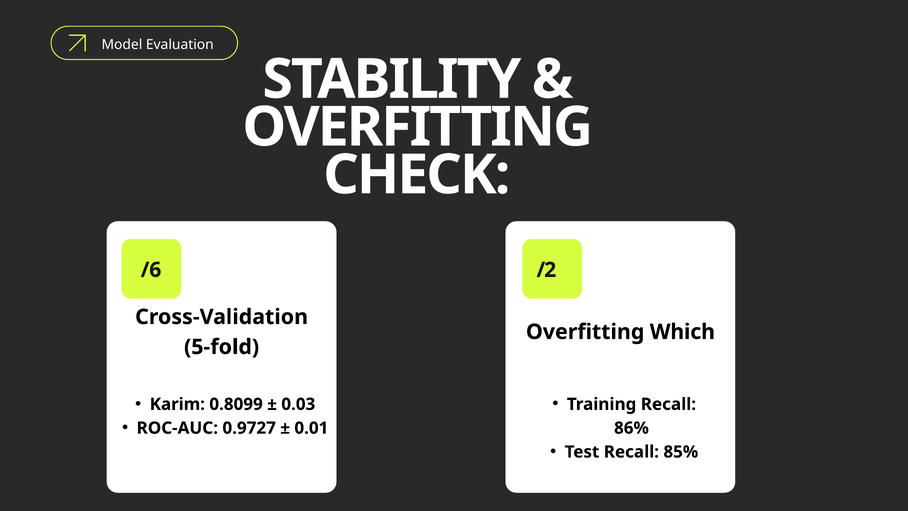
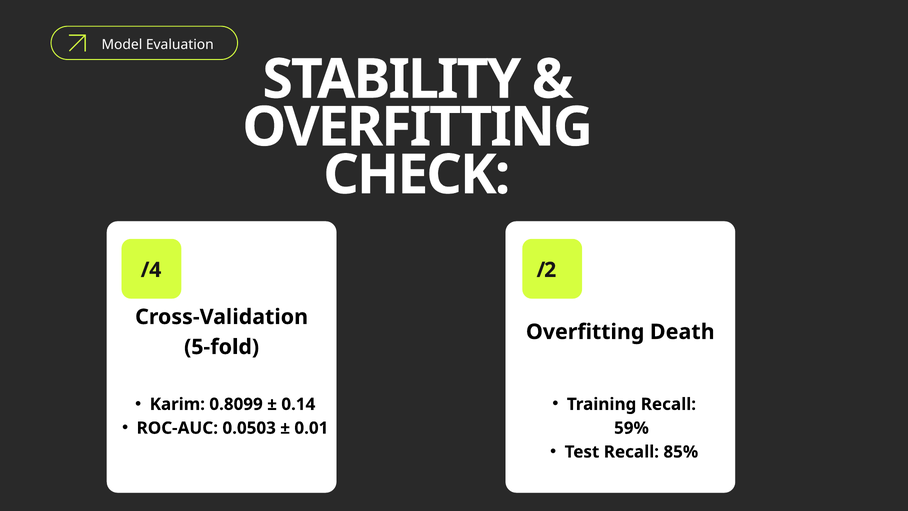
/6: /6 -> /4
Which: Which -> Death
0.03: 0.03 -> 0.14
0.9727: 0.9727 -> 0.0503
86%: 86% -> 59%
